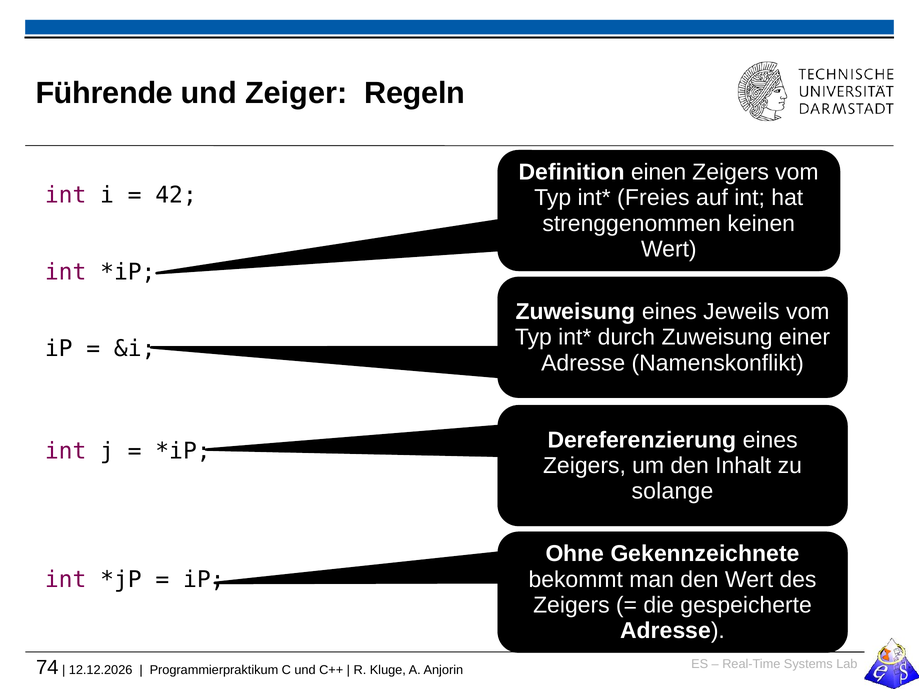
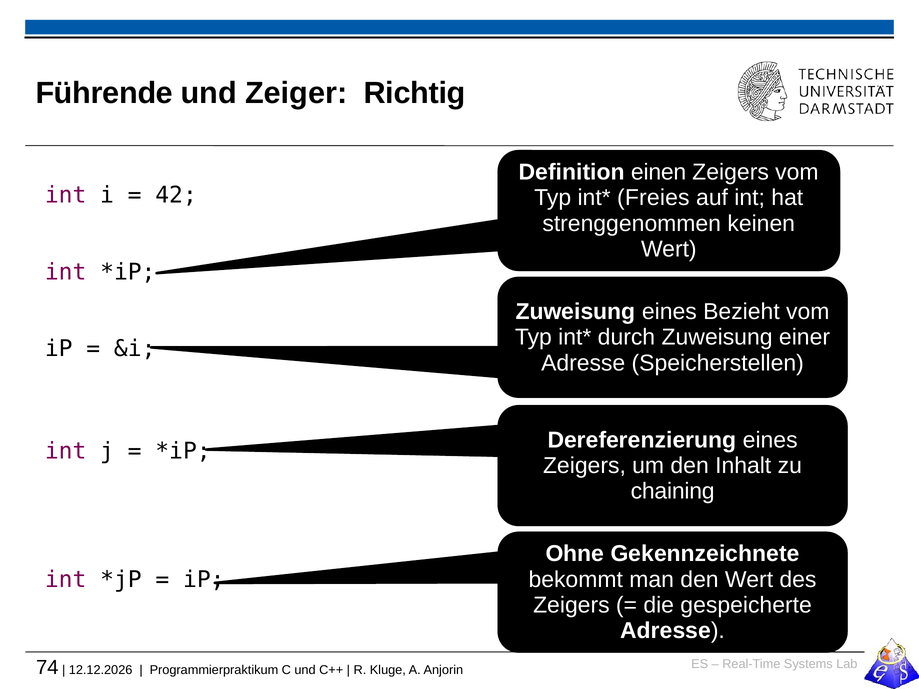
Regeln: Regeln -> Richtig
Jeweils: Jeweils -> Bezieht
Namenskonflikt: Namenskonflikt -> Speicherstellen
solange: solange -> chaining
